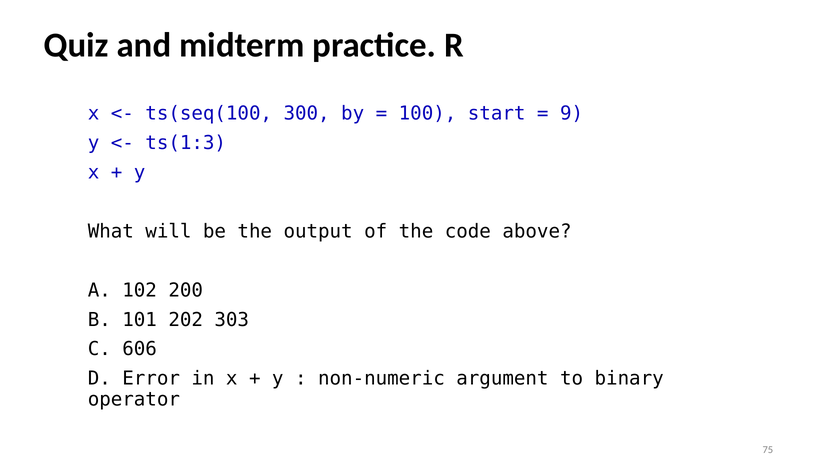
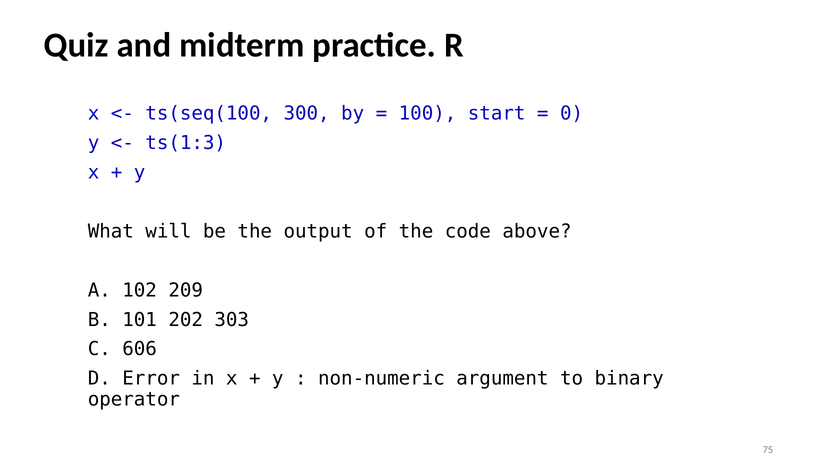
9: 9 -> 0
200: 200 -> 209
